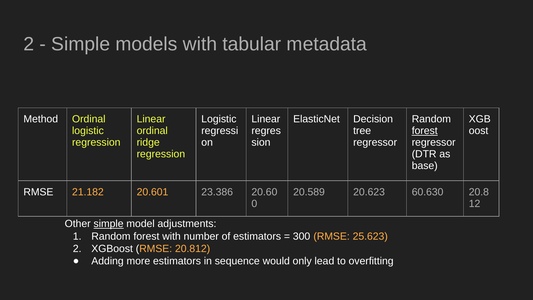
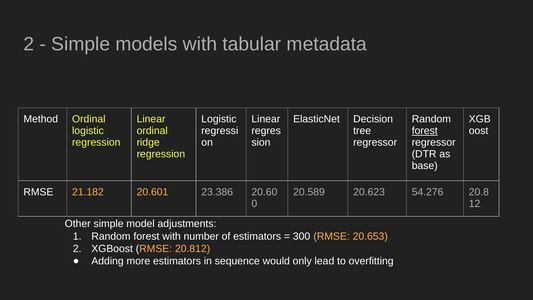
60.630: 60.630 -> 54.276
simple at (109, 224) underline: present -> none
25.623: 25.623 -> 20.653
